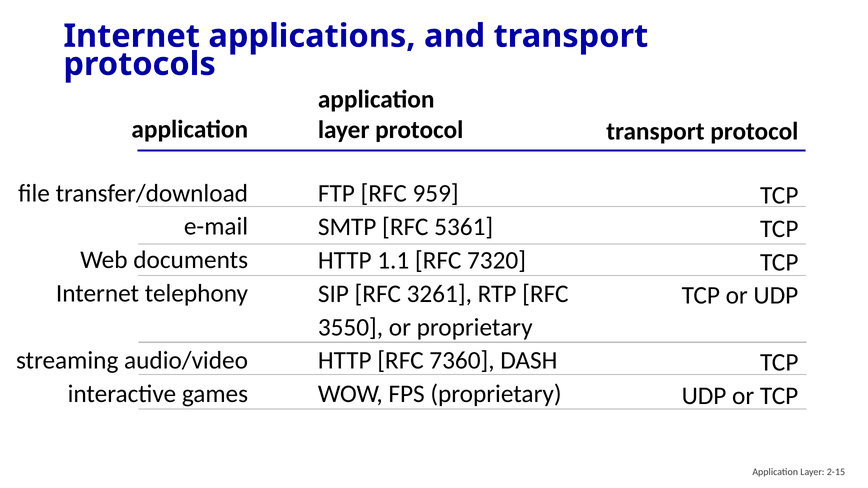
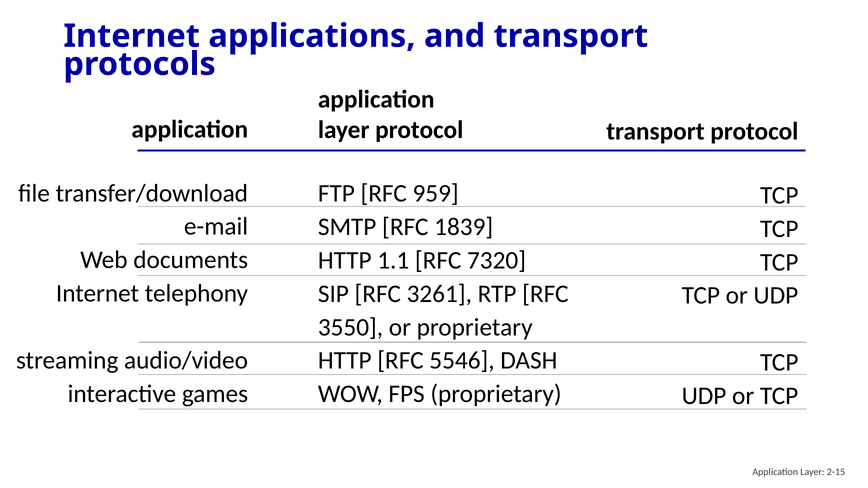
5361: 5361 -> 1839
7360: 7360 -> 5546
